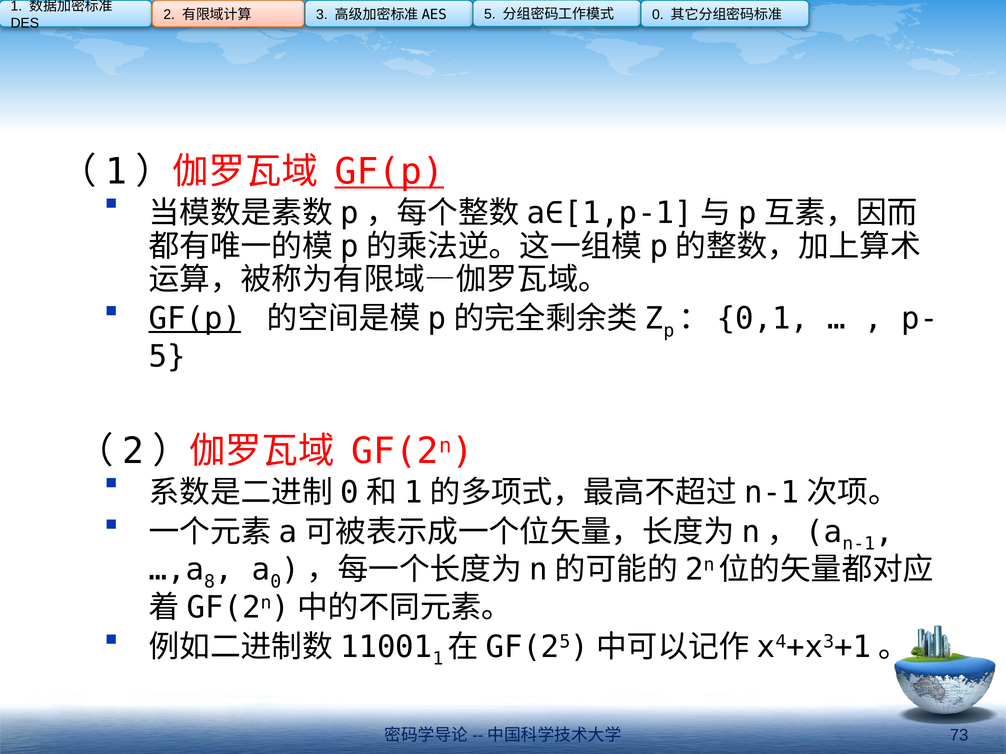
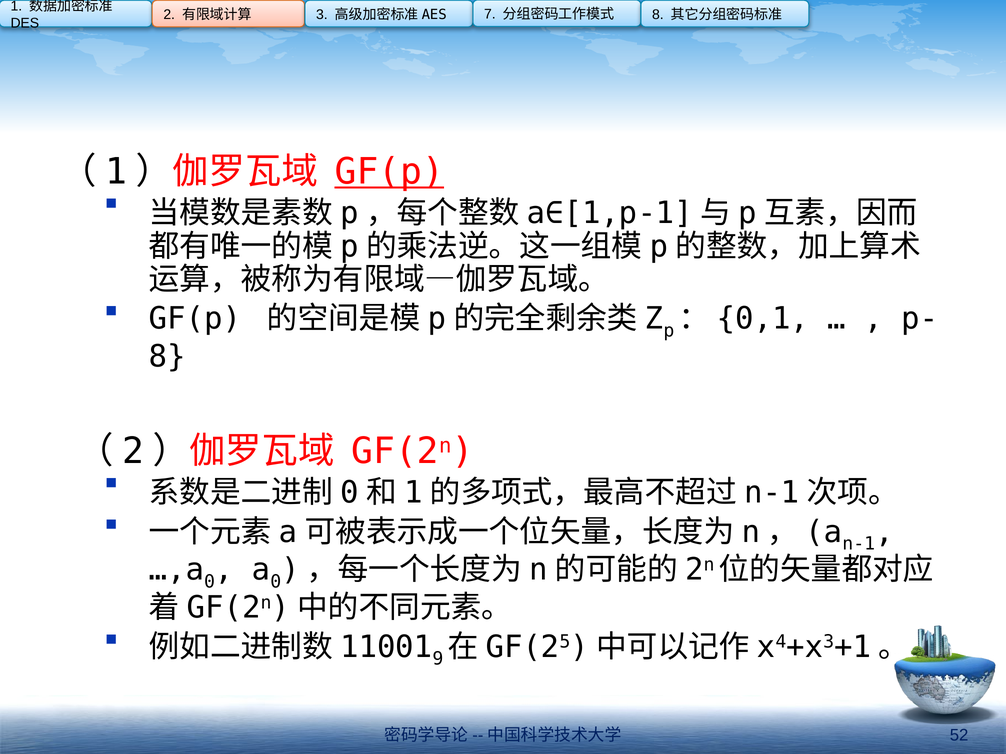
5 at (490, 14): 5 -> 7
0 at (658, 15): 0 -> 8
GF(p at (195, 319) underline: present -> none
5 at (167, 357): 5 -> 8
8 at (210, 582): 8 -> 0
1 at (438, 659): 1 -> 9
73: 73 -> 52
